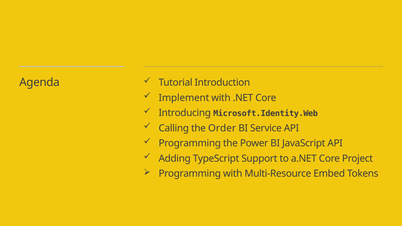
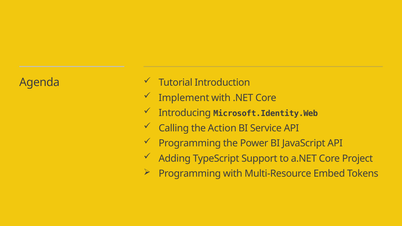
Order: Order -> Action
